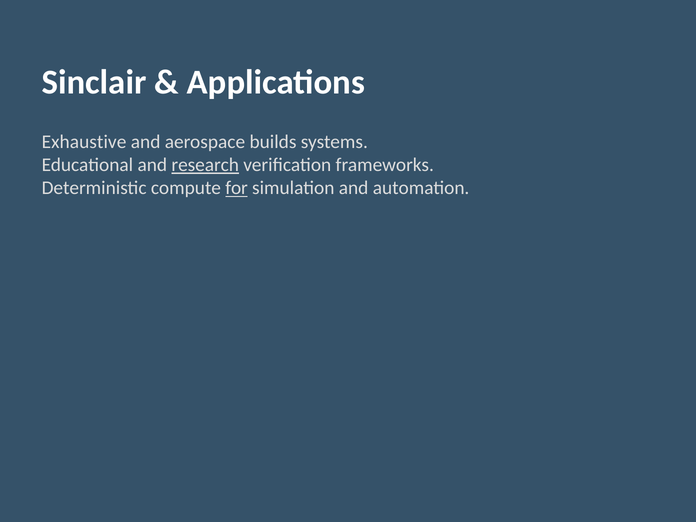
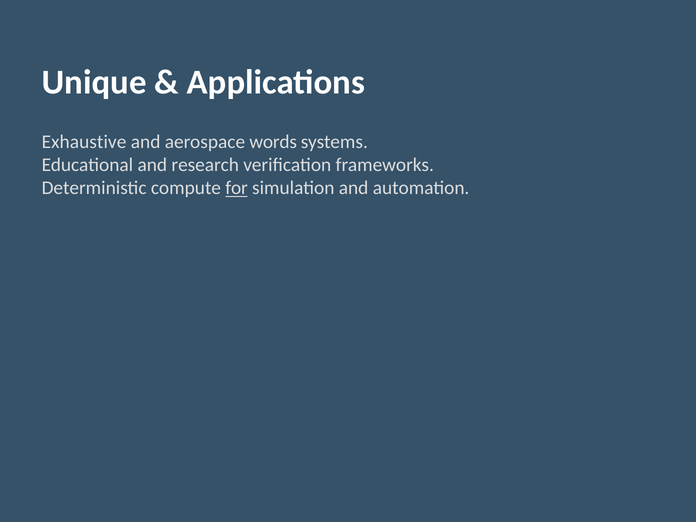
Sinclair: Sinclair -> Unique
builds: builds -> words
research underline: present -> none
